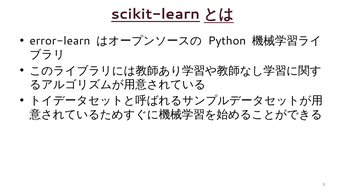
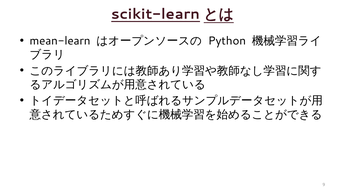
error-learn: error-learn -> mean-learn
